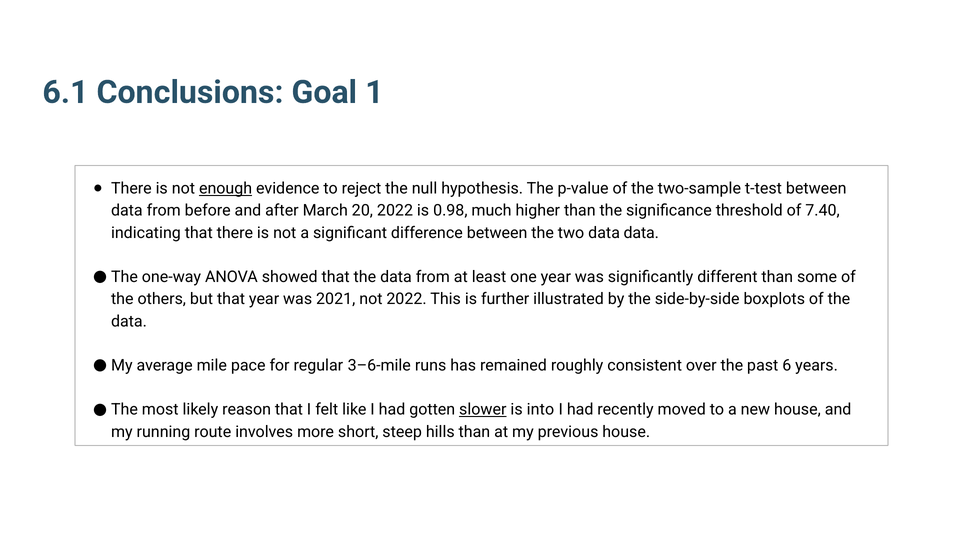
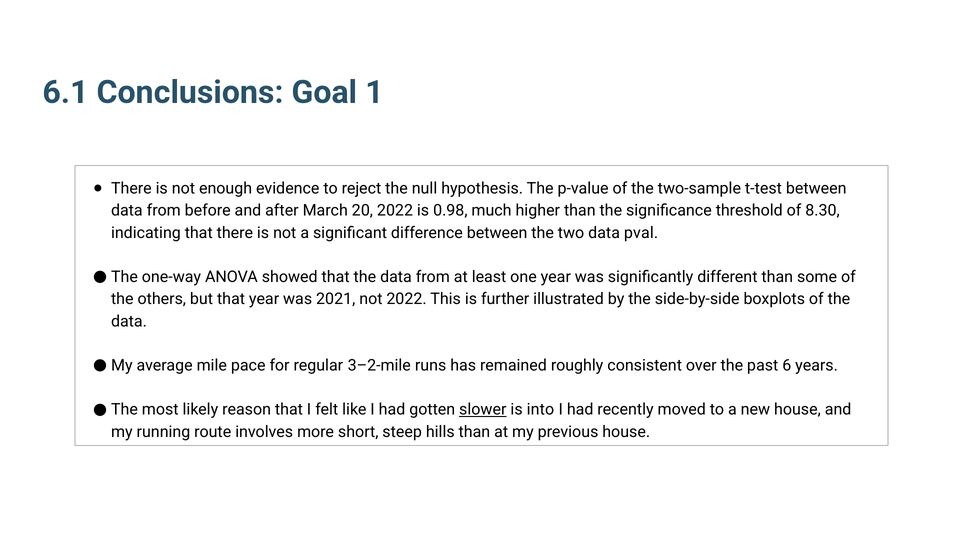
enough underline: present -> none
7.40: 7.40 -> 8.30
data data: data -> pval
3–6-mile: 3–6-mile -> 3–2-mile
